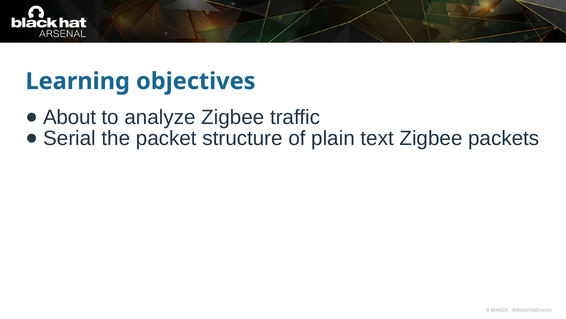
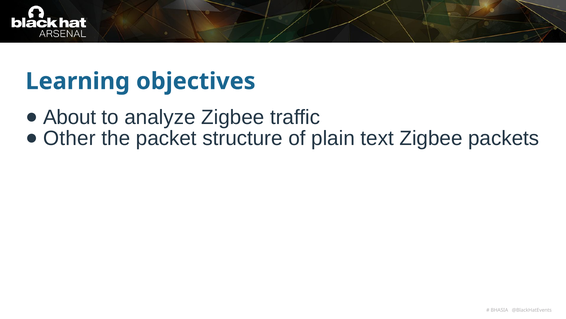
Serial: Serial -> Other
